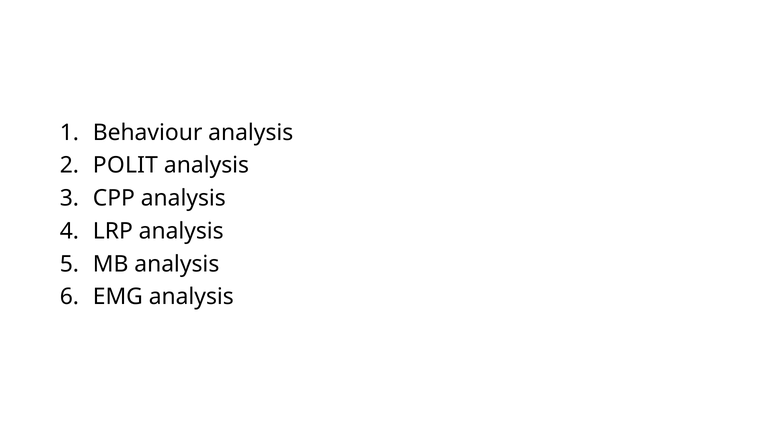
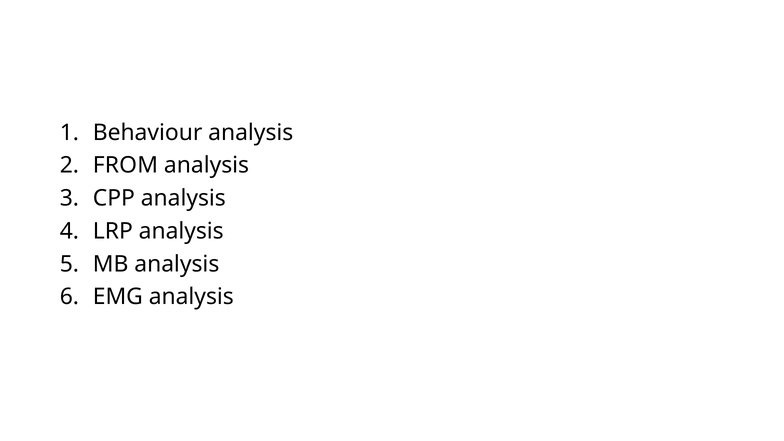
POLIT: POLIT -> FROM
